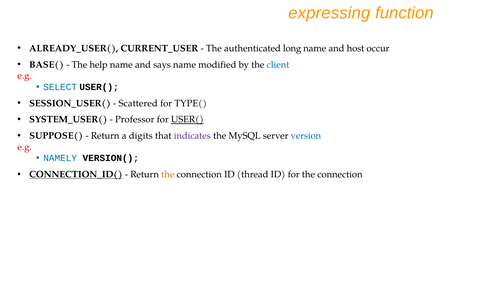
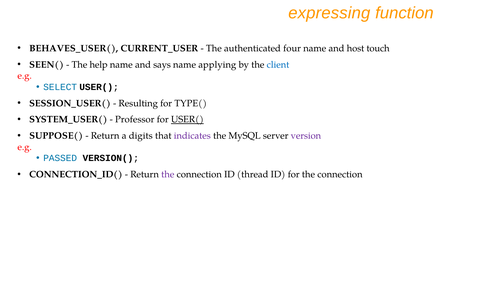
ALREADY_USER(: ALREADY_USER( -> BEHAVES_USER(
long: long -> four
occur: occur -> touch
BASE(: BASE( -> SEEN(
modified: modified -> applying
Scattered: Scattered -> Resulting
version colour: blue -> purple
NAMELY: NAMELY -> PASSED
CONNECTION_ID( underline: present -> none
the at (168, 175) colour: orange -> purple
